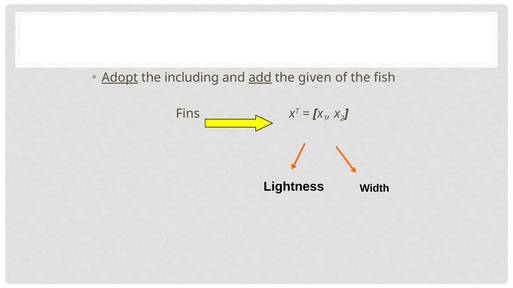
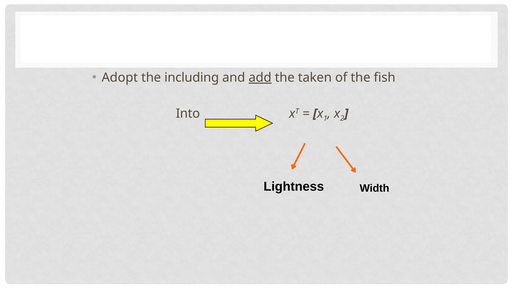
Adopt underline: present -> none
given: given -> taken
Fins: Fins -> Into
